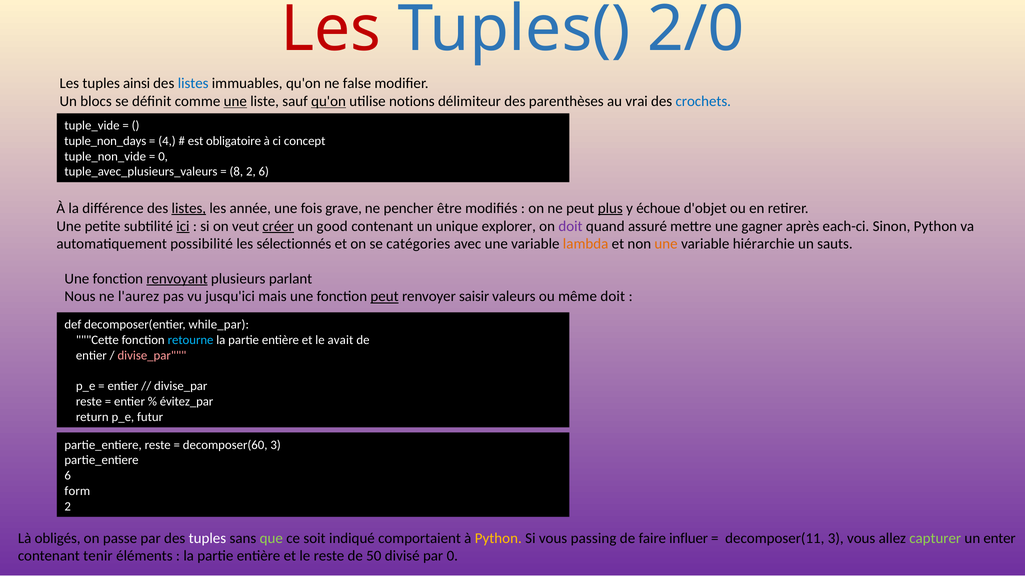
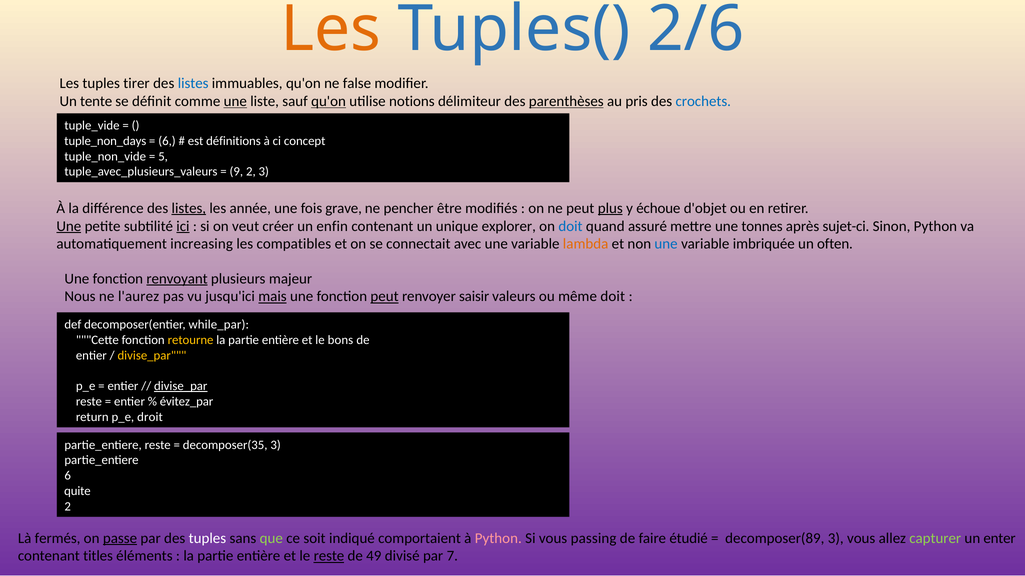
Les at (331, 29) colour: red -> orange
2/0: 2/0 -> 2/6
ainsi: ainsi -> tirer
blocs: blocs -> tente
parenthèses underline: none -> present
vrai: vrai -> pris
4 at (167, 141): 4 -> 6
obligatoire: obligatoire -> définitions
0 at (163, 156): 0 -> 5
8: 8 -> 9
2 6: 6 -> 3
Une at (69, 226) underline: none -> present
créer underline: present -> none
good: good -> enfin
doit at (571, 226) colour: purple -> blue
gagner: gagner -> tonnes
each-ci: each-ci -> sujet-ci
possibilité: possibilité -> increasing
sélectionnés: sélectionnés -> compatibles
catégories: catégories -> connectait
une at (666, 244) colour: orange -> blue
hiérarchie: hiérarchie -> imbriquée
sauts: sauts -> often
parlant: parlant -> majeur
mais underline: none -> present
retourne colour: light blue -> yellow
avait: avait -> bons
divise_par at (152, 356) colour: pink -> yellow
divise_par at (181, 386) underline: none -> present
futur: futur -> droit
decomposer(60: decomposer(60 -> decomposer(35
form: form -> quite
obligés: obligés -> fermés
passe underline: none -> present
Python at (498, 539) colour: yellow -> pink
influer: influer -> étudié
decomposer(11: decomposer(11 -> decomposer(89
tenir: tenir -> titles
reste at (329, 557) underline: none -> present
50: 50 -> 49
par 0: 0 -> 7
